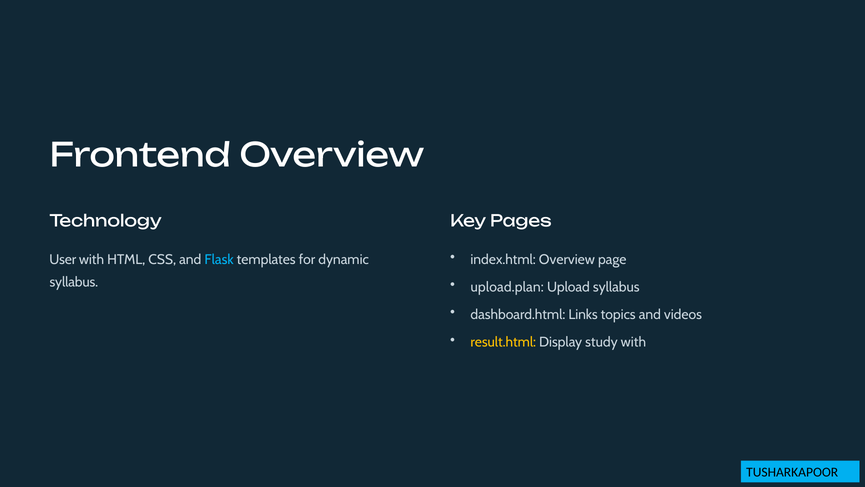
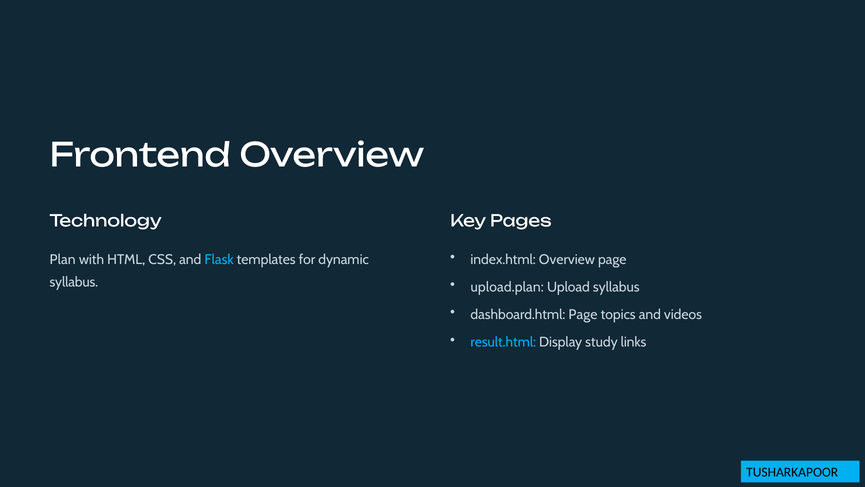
User: User -> Plan
dashboard.html Links: Links -> Page
result.html colour: yellow -> light blue
study with: with -> links
